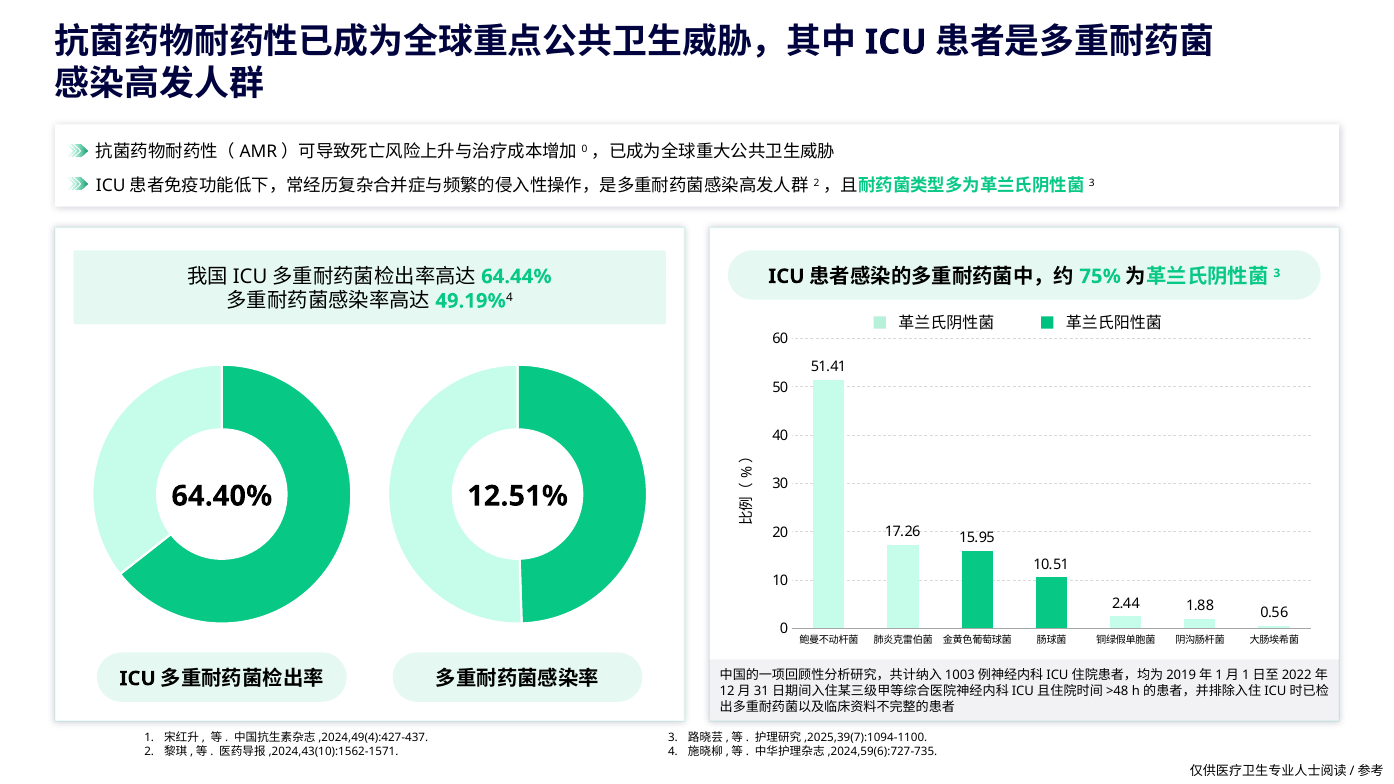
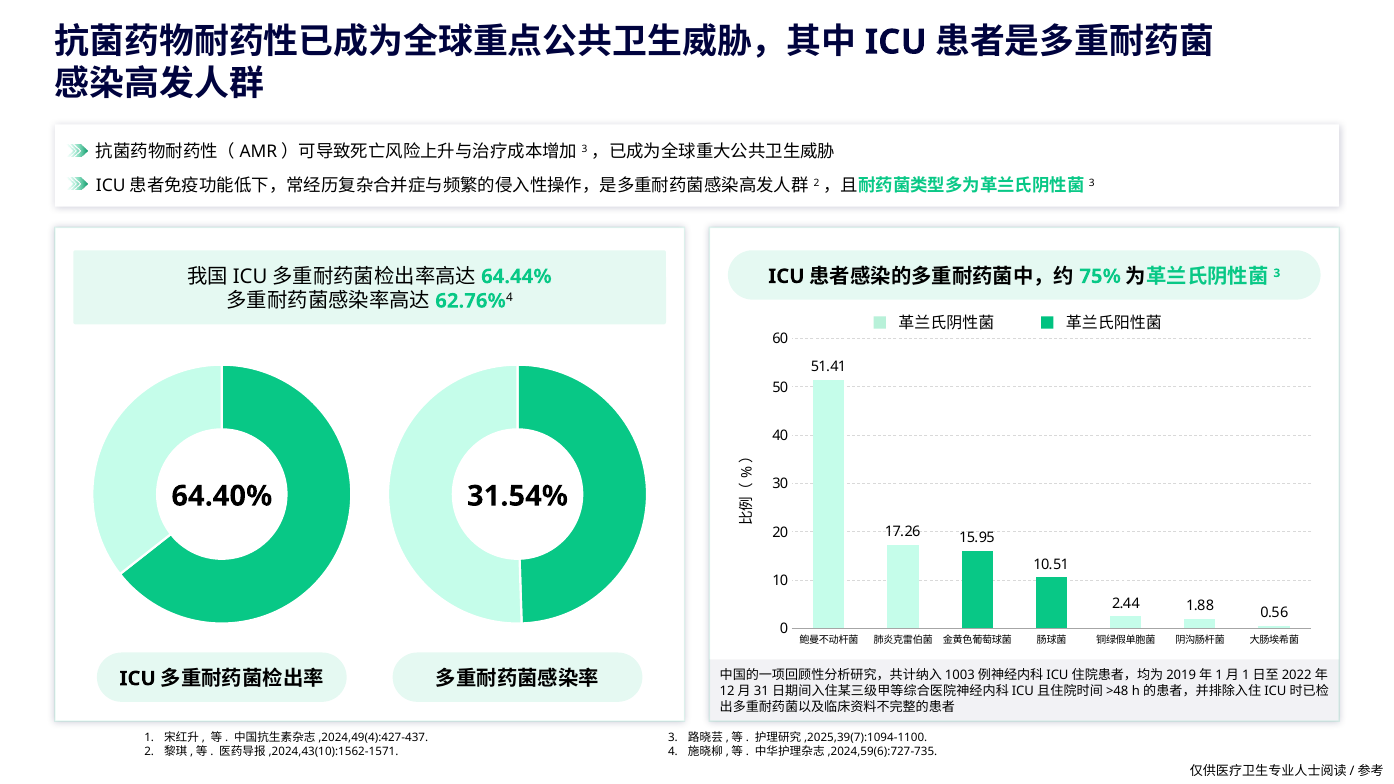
0 at (585, 149): 0 -> 3
49.19%: 49.19% -> 62.76%
12.51%: 12.51% -> 31.54%
